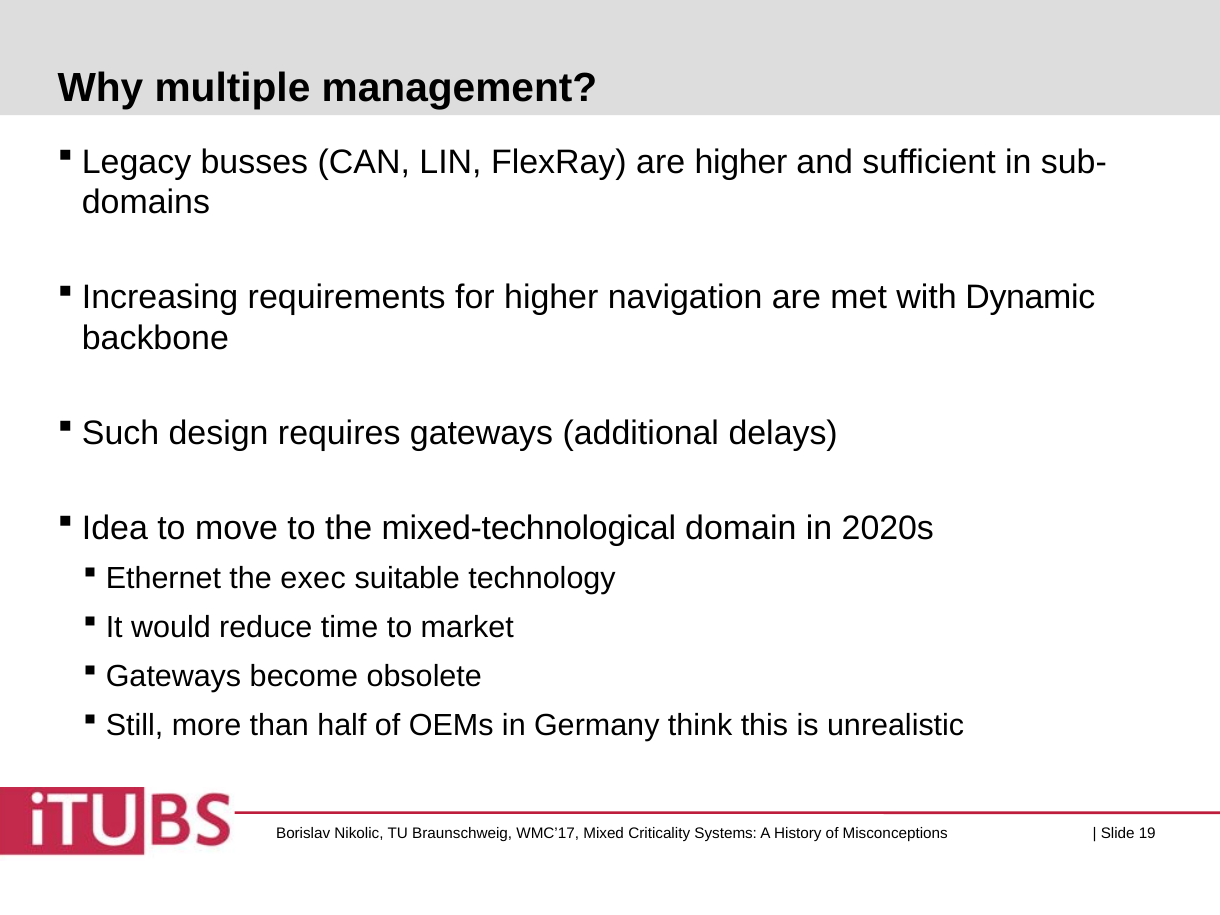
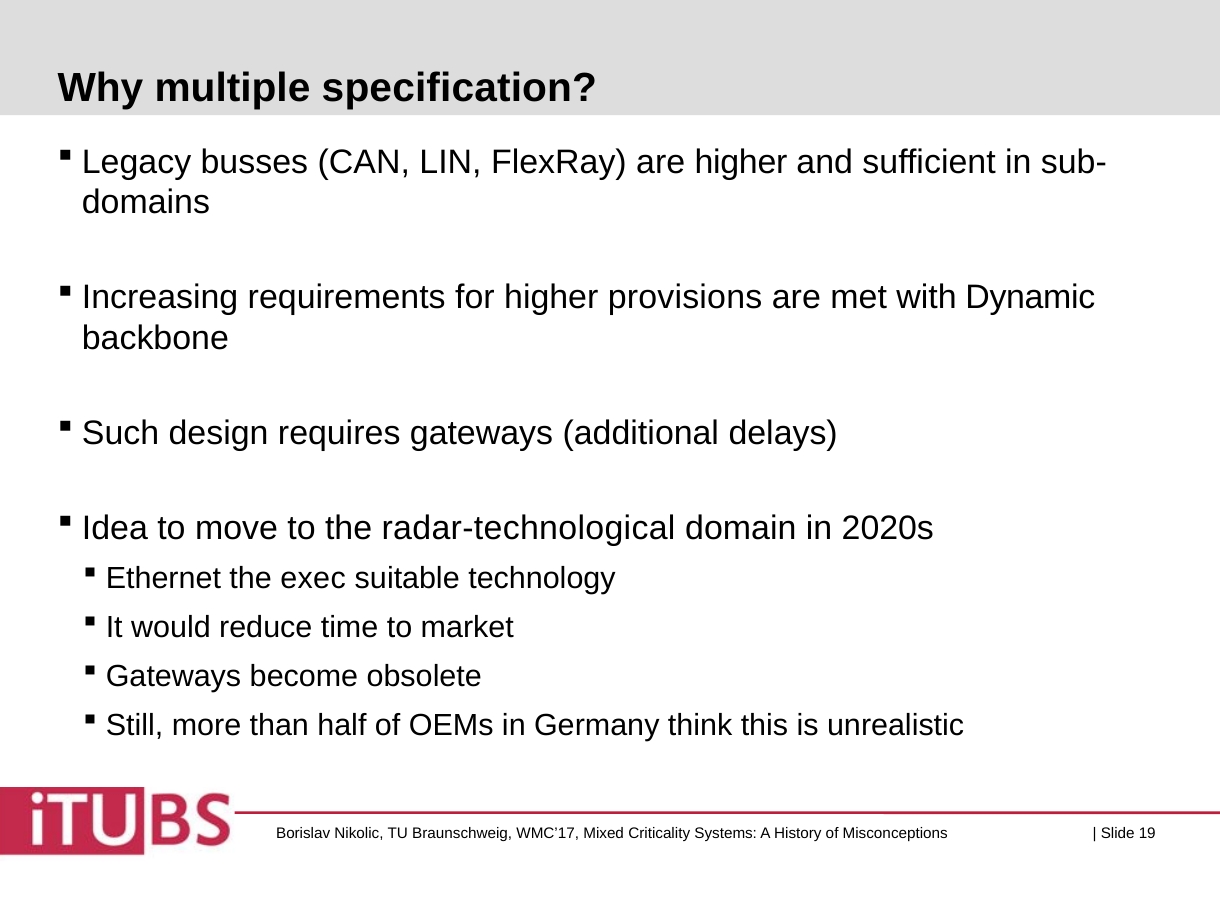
management: management -> specification
navigation: navigation -> provisions
mixed-technological: mixed-technological -> radar-technological
